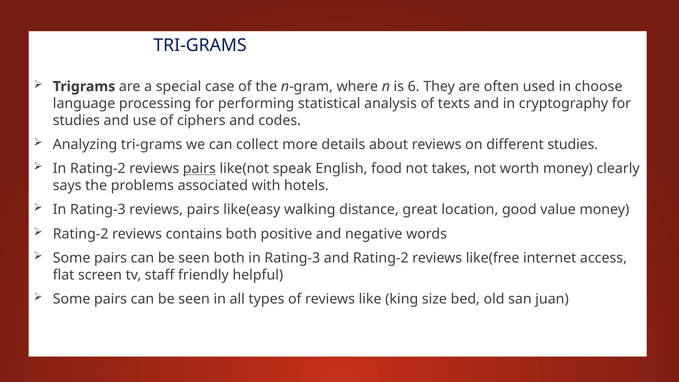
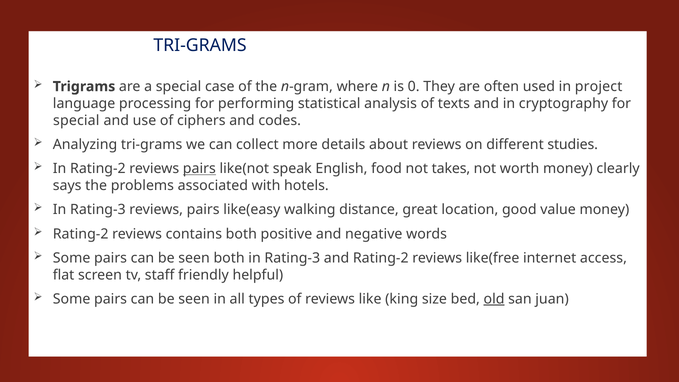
6: 6 -> 0
choose: choose -> project
studies at (76, 121): studies -> special
old underline: none -> present
